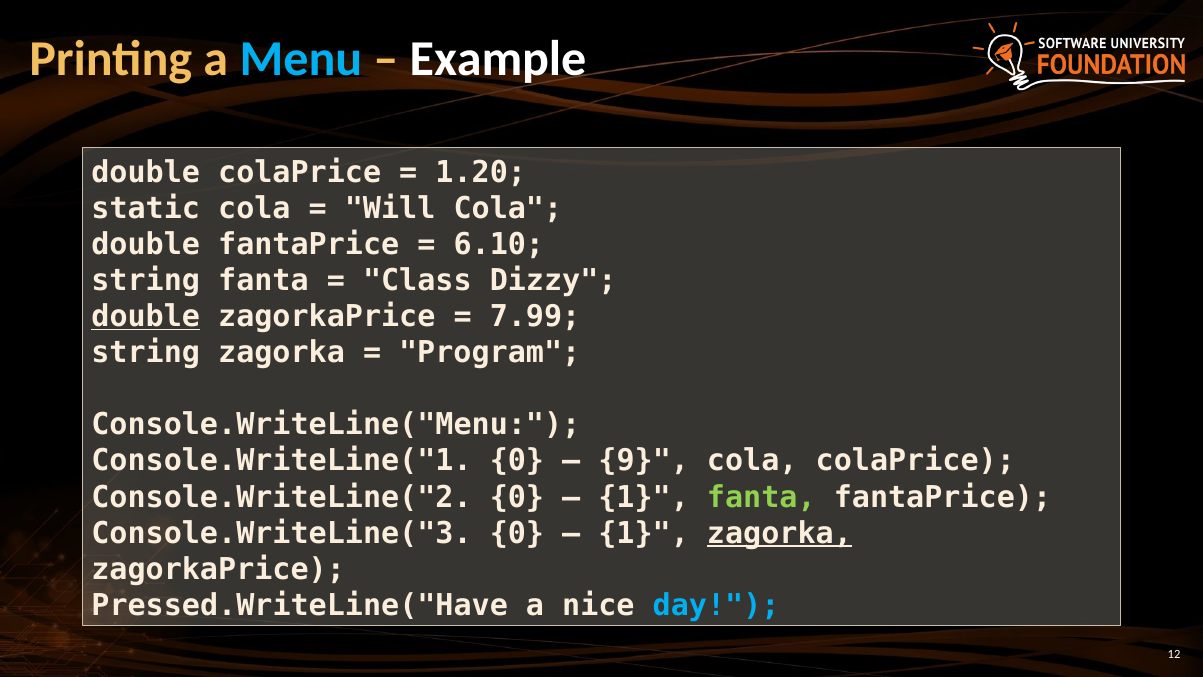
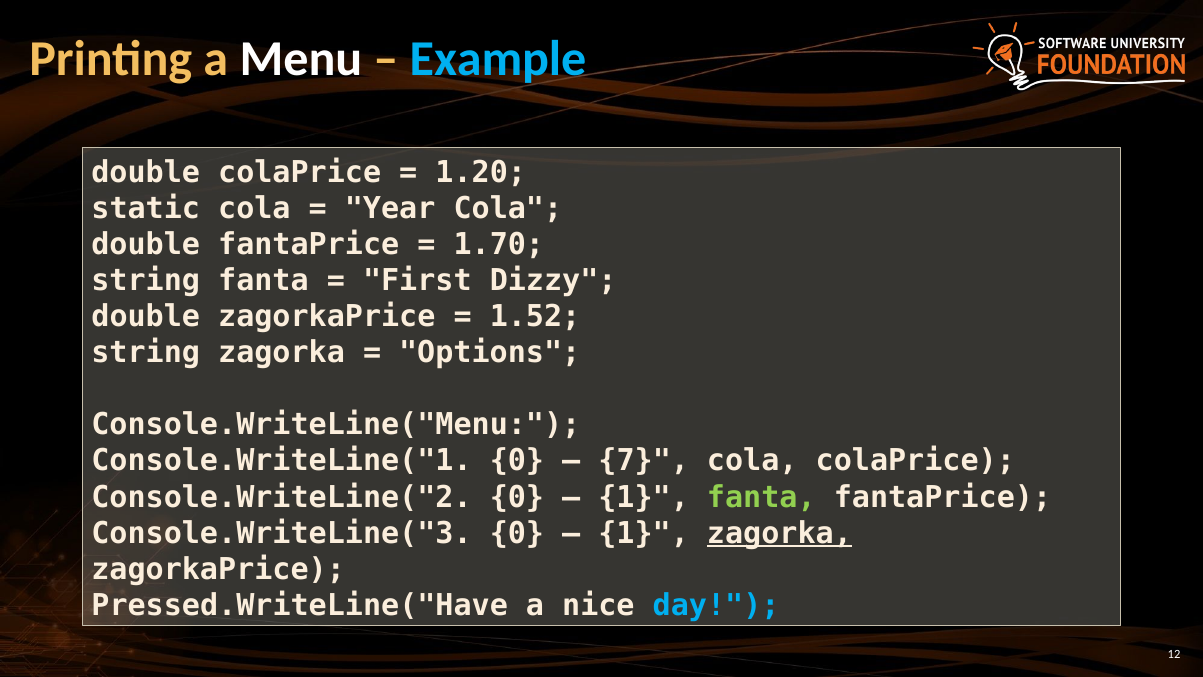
Menu colour: light blue -> white
Example colour: white -> light blue
Will: Will -> Year
6.10: 6.10 -> 1.70
Class: Class -> First
double at (146, 317) underline: present -> none
7.99: 7.99 -> 1.52
Program: Program -> Options
9: 9 -> 7
